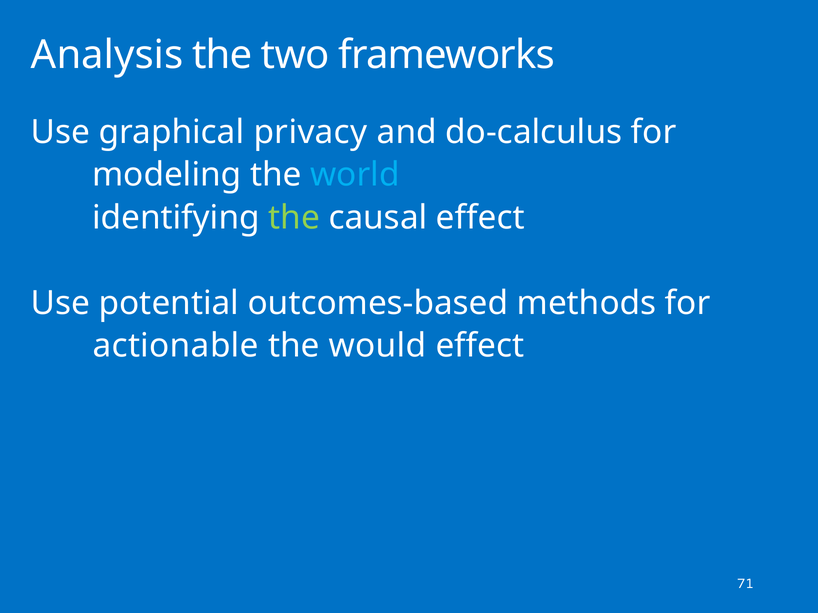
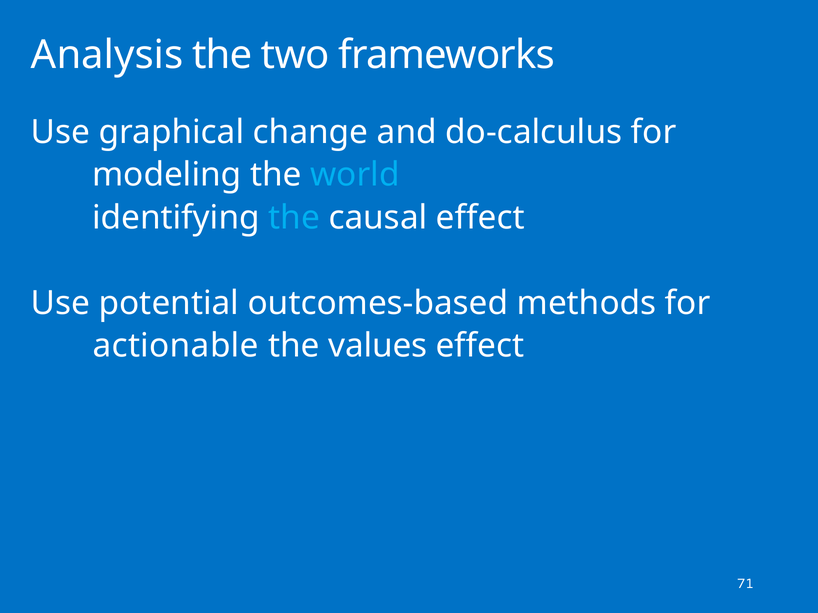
privacy: privacy -> change
the at (294, 218) colour: light green -> light blue
would: would -> values
